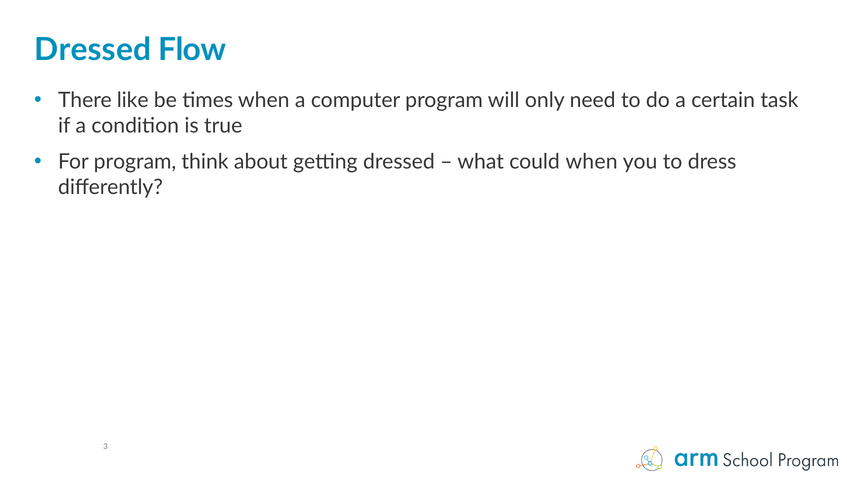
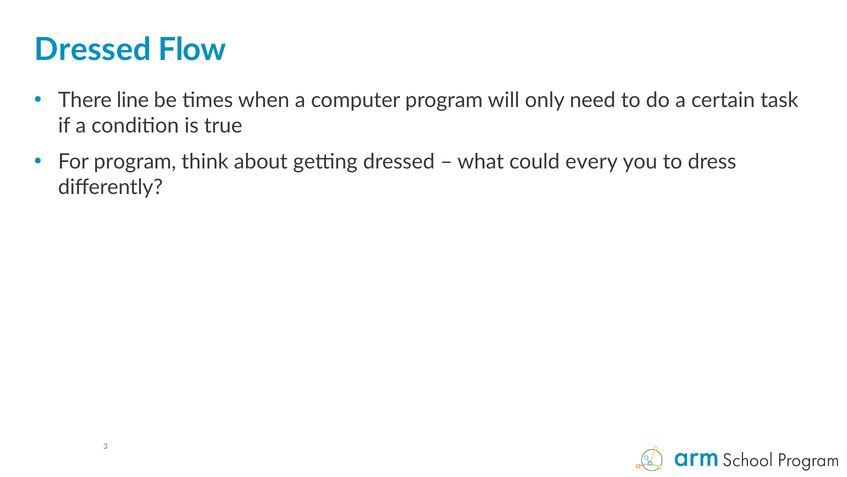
like: like -> line
could when: when -> every
